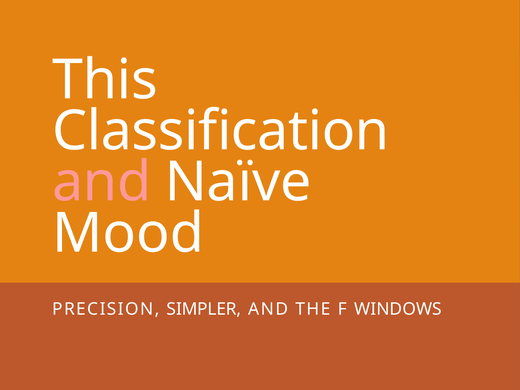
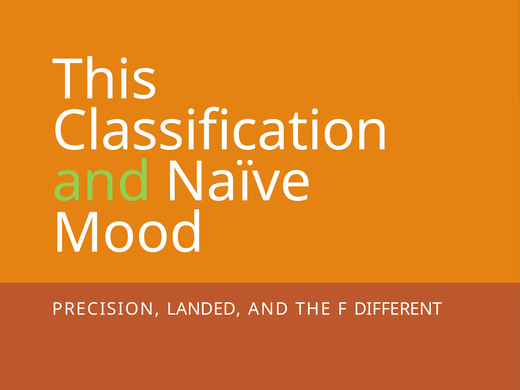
and at (102, 182) colour: pink -> light green
SIMPLER: SIMPLER -> LANDED
WINDOWS: WINDOWS -> DIFFERENT
